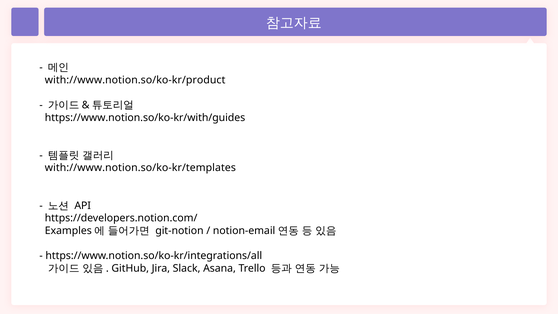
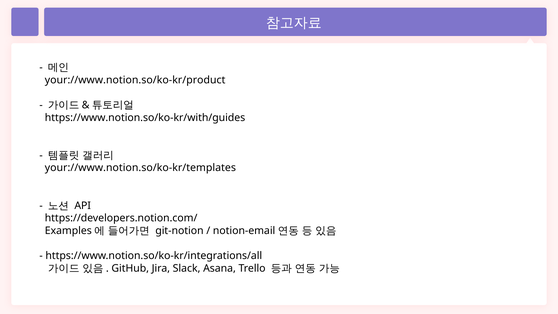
with://www.notion.so/ko-kr/product: with://www.notion.so/ko-kr/product -> your://www.notion.so/ko-kr/product
with://www.notion.so/ko-kr/templates: with://www.notion.so/ko-kr/templates -> your://www.notion.so/ko-kr/templates
